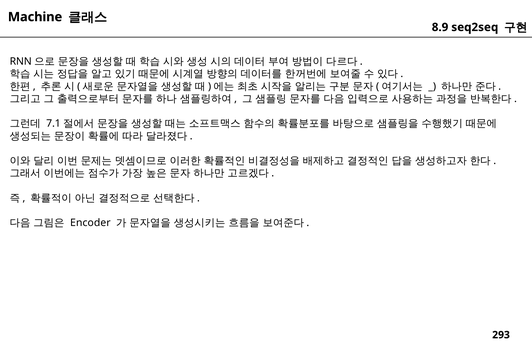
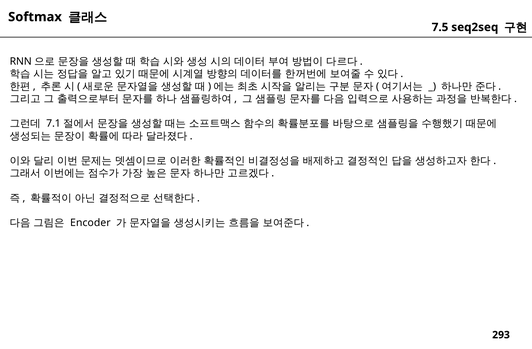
Machine: Machine -> Softmax
8.9: 8.9 -> 7.5
